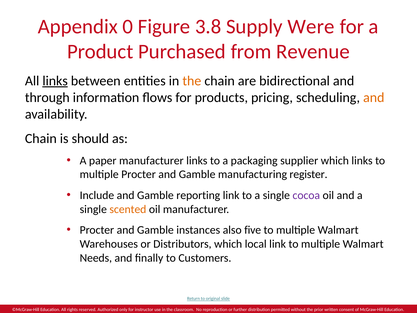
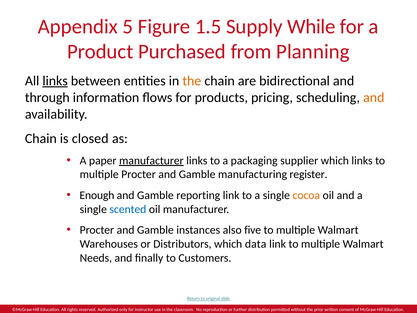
0: 0 -> 5
3.8: 3.8 -> 1.5
Were: Were -> While
Revenue: Revenue -> Planning
should: should -> closed
manufacturer at (151, 160) underline: none -> present
Include: Include -> Enough
cocoa colour: purple -> orange
scented colour: orange -> blue
local: local -> data
